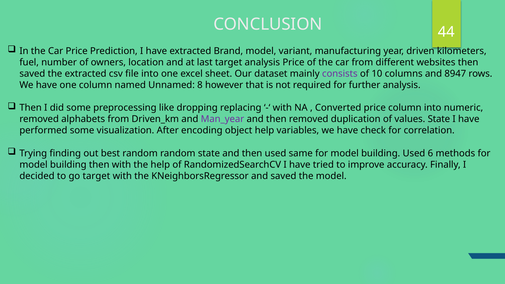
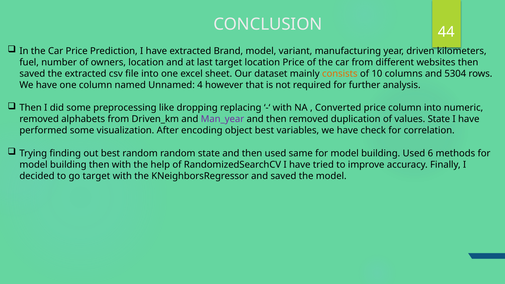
target analysis: analysis -> location
consists colour: purple -> orange
8947: 8947 -> 5304
8: 8 -> 4
object help: help -> best
